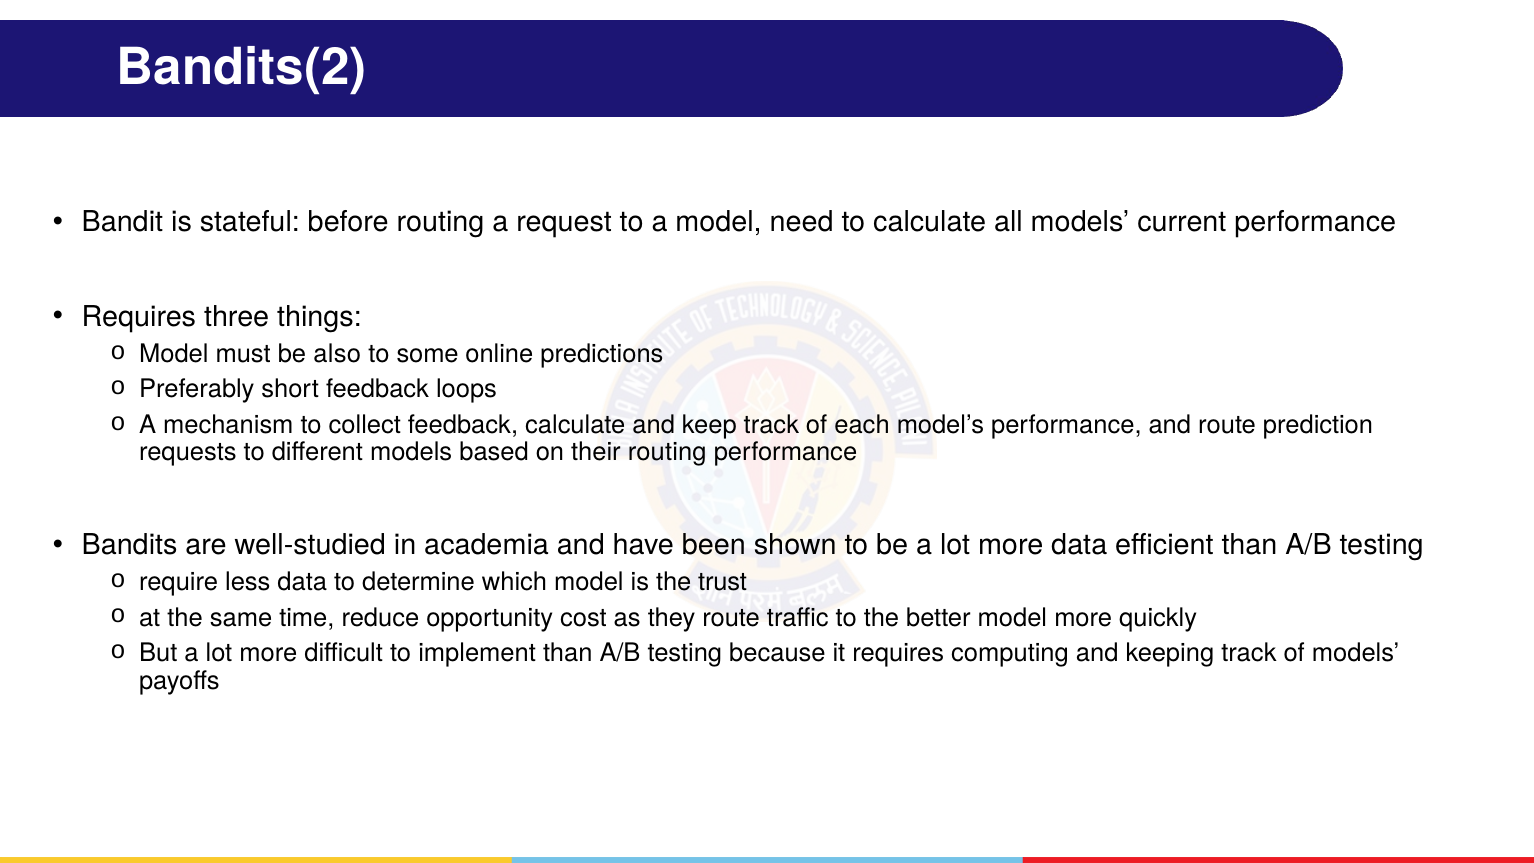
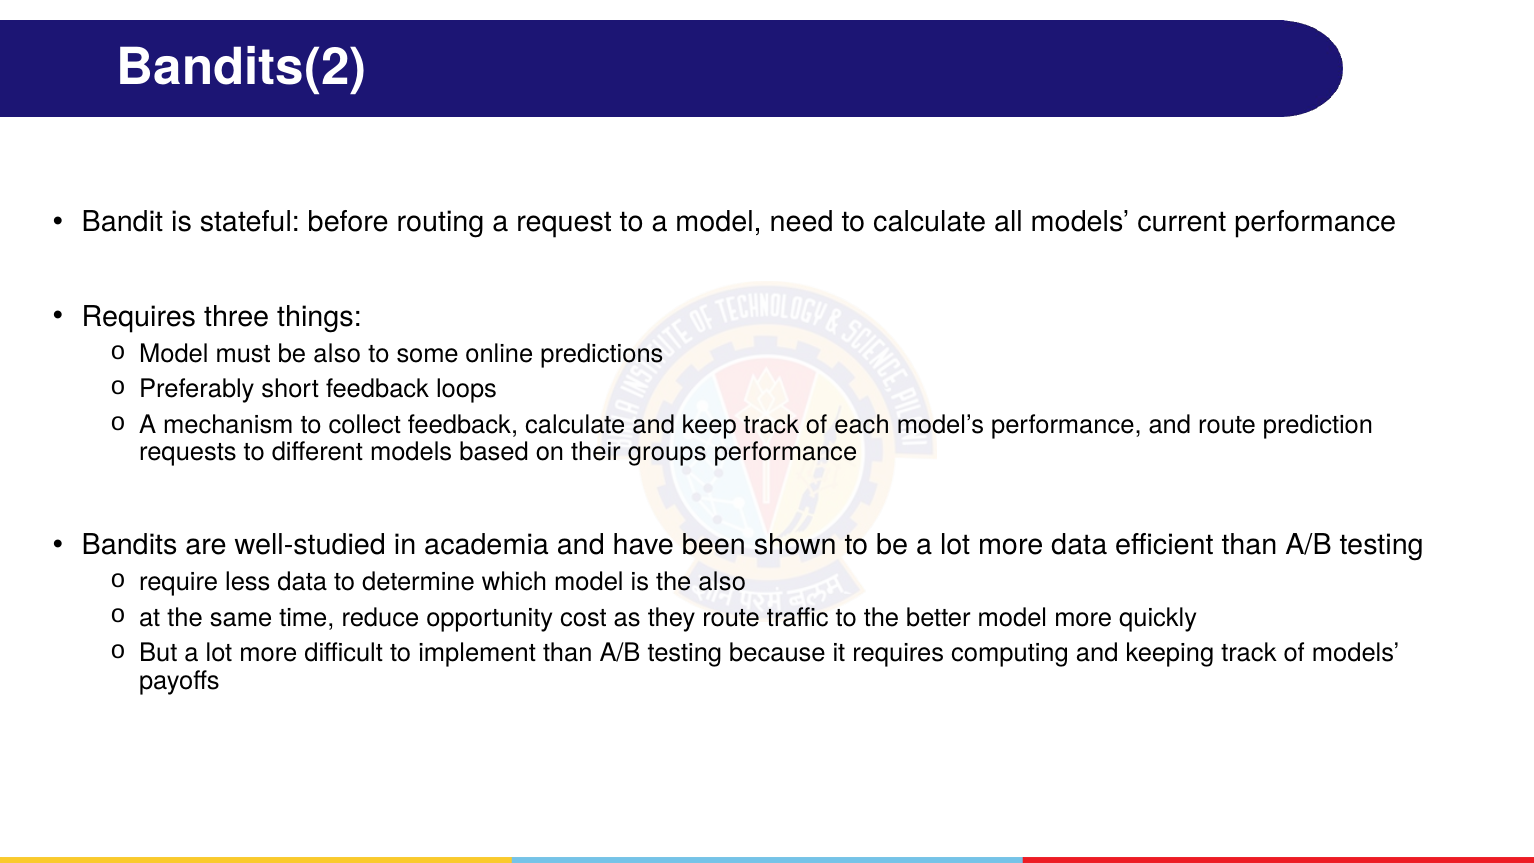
their routing: routing -> groups
the trust: trust -> also
